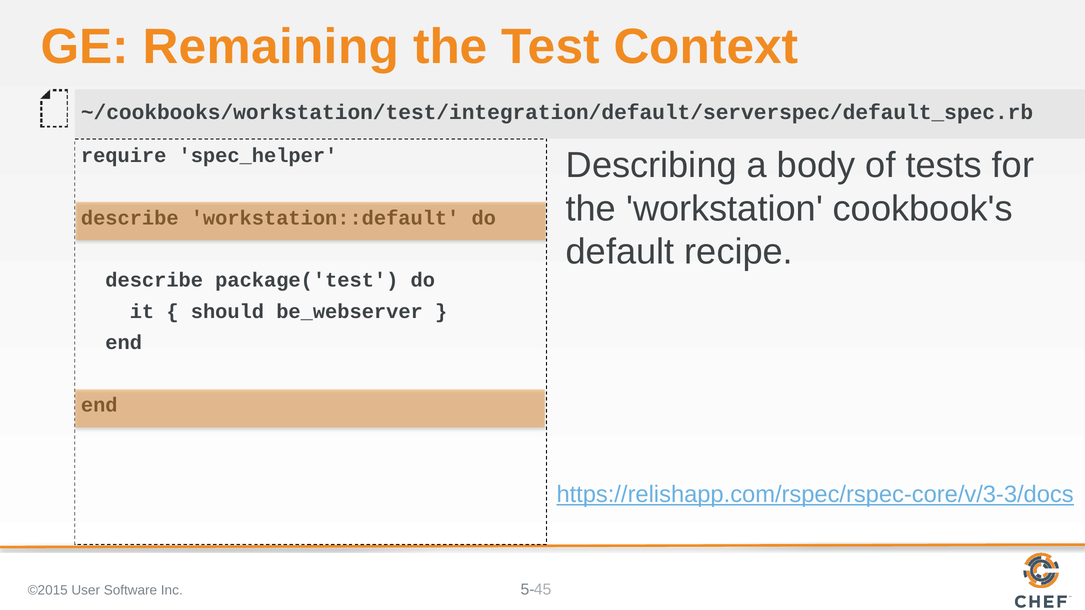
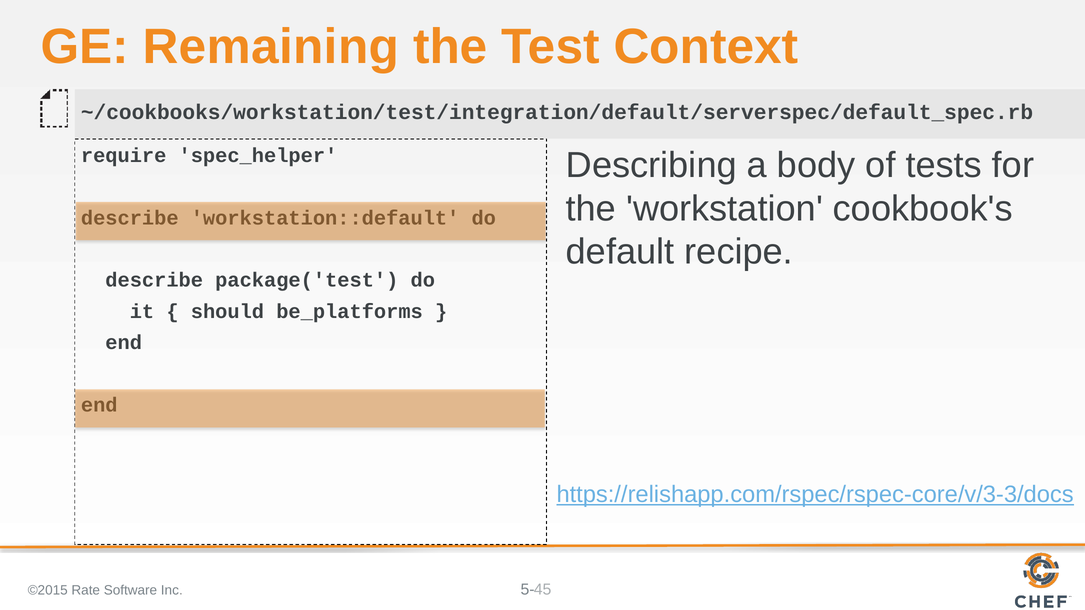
be_webserver: be_webserver -> be_platforms
User: User -> Rate
